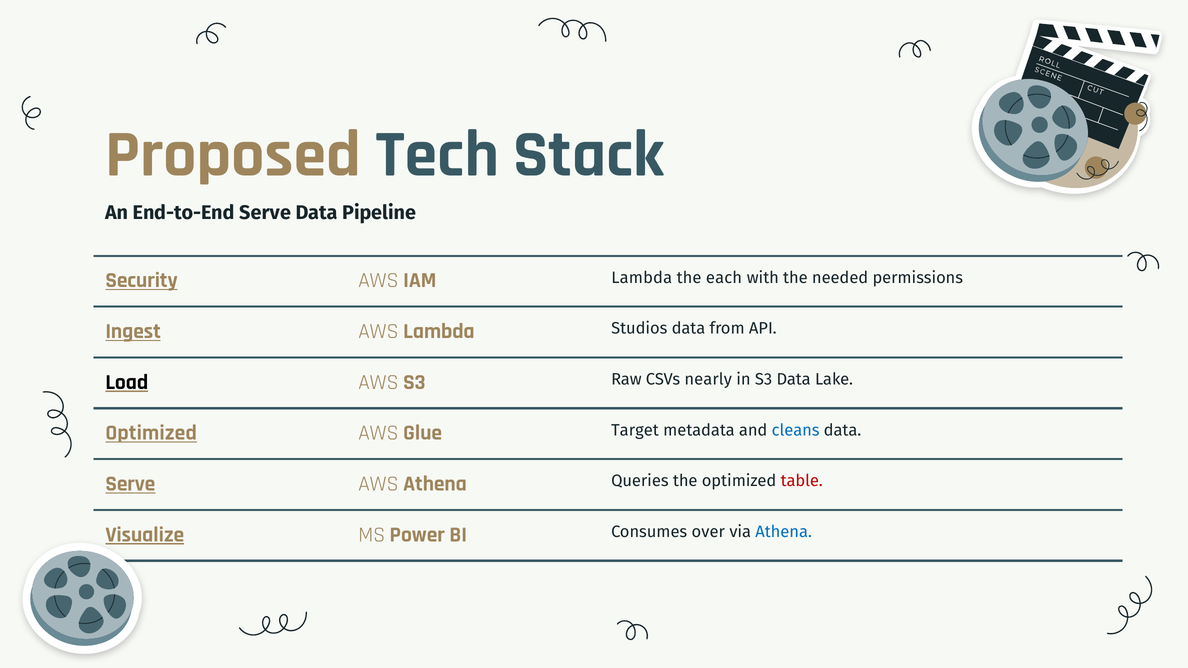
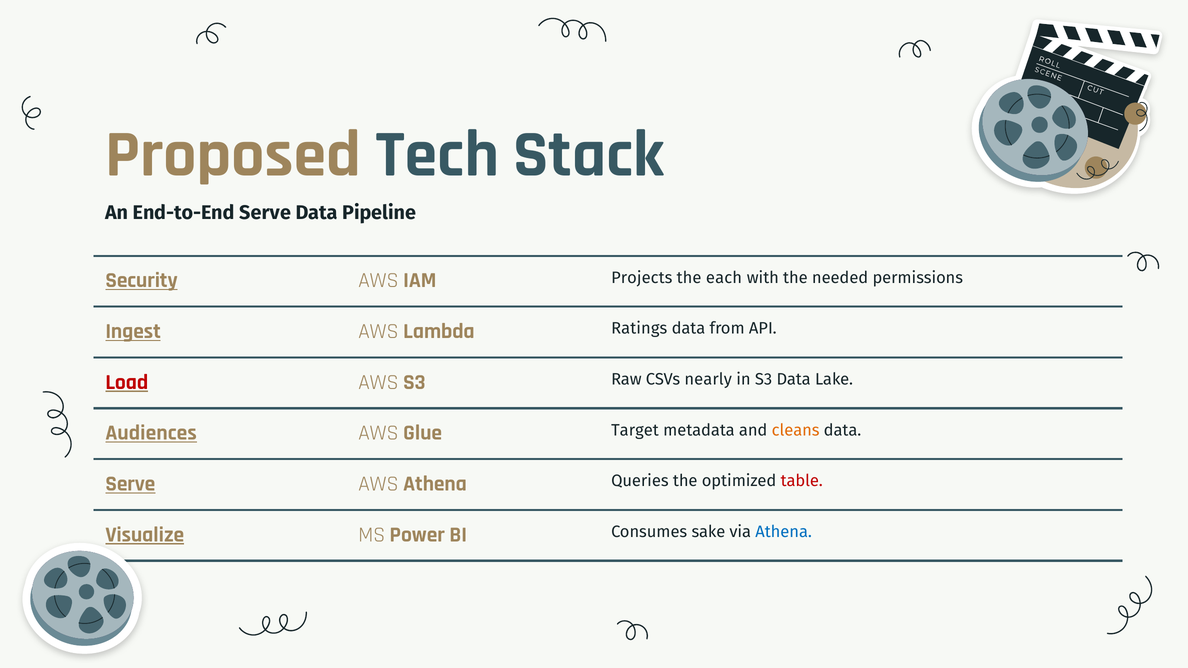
IAM Lambda: Lambda -> Projects
Studios: Studios -> Ratings
Load colour: black -> red
Optimized at (151, 433): Optimized -> Audiences
cleans colour: blue -> orange
over: over -> sake
